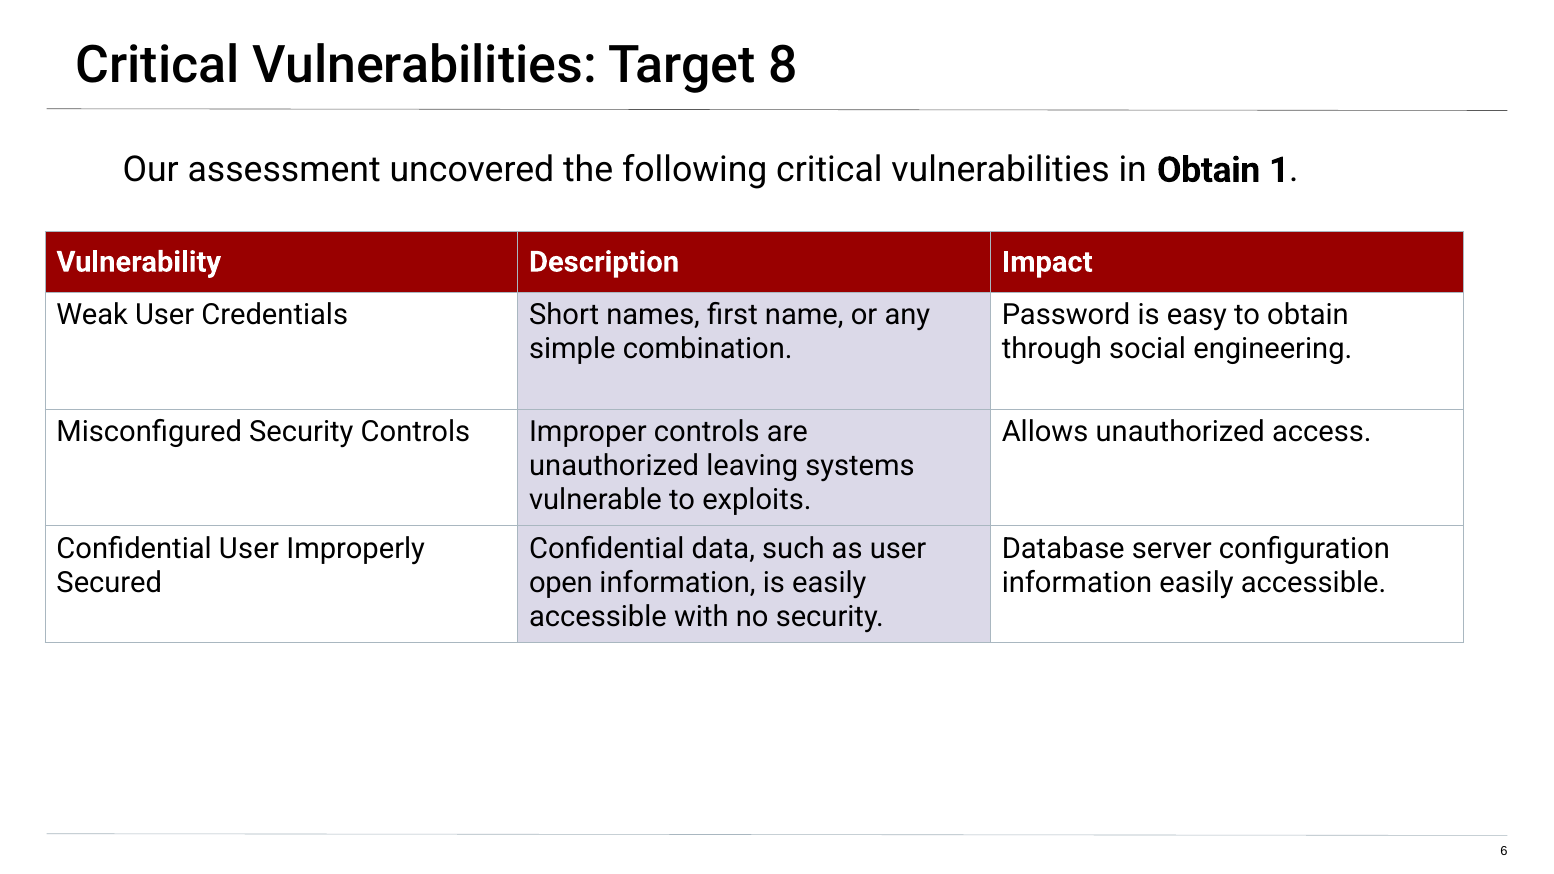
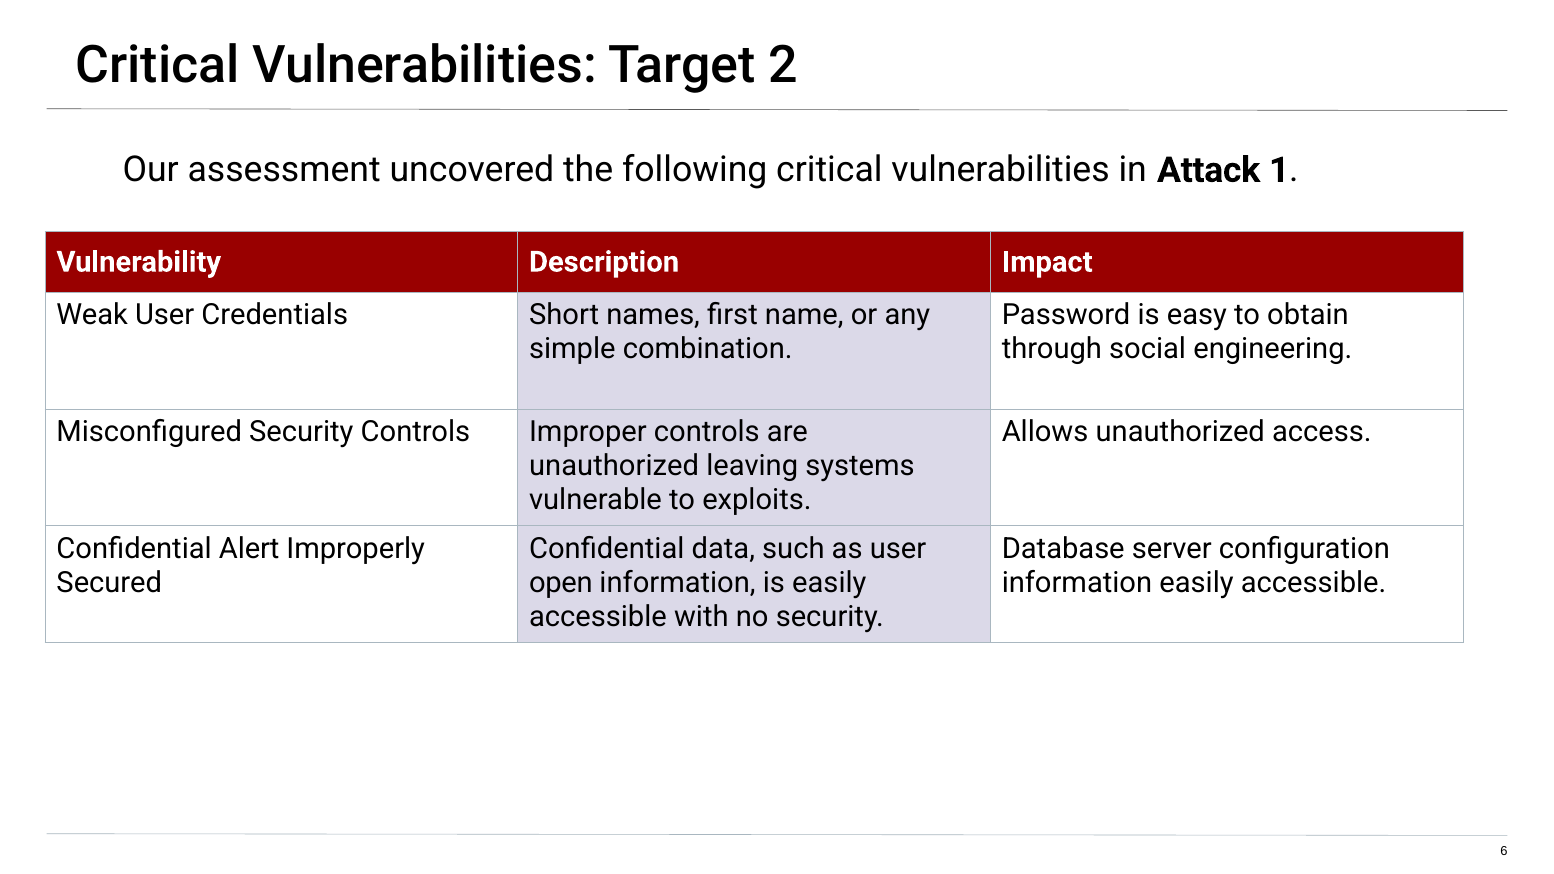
8: 8 -> 2
in Obtain: Obtain -> Attack
Confidential User: User -> Alert
